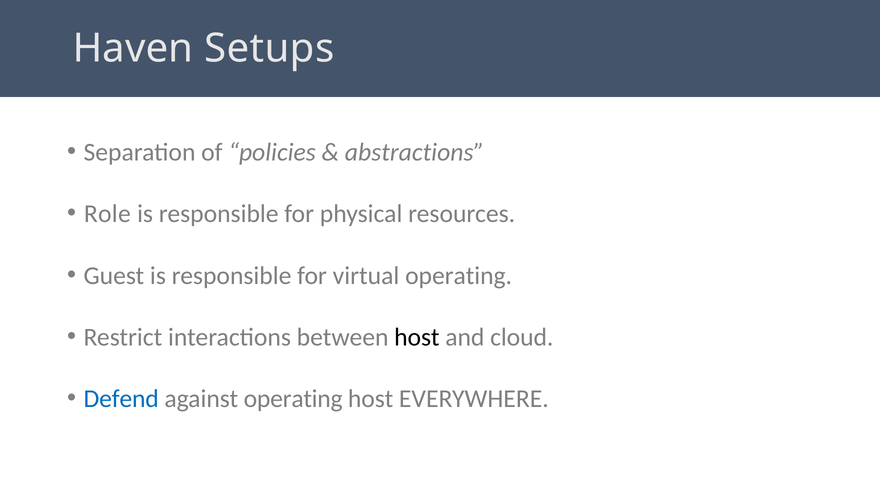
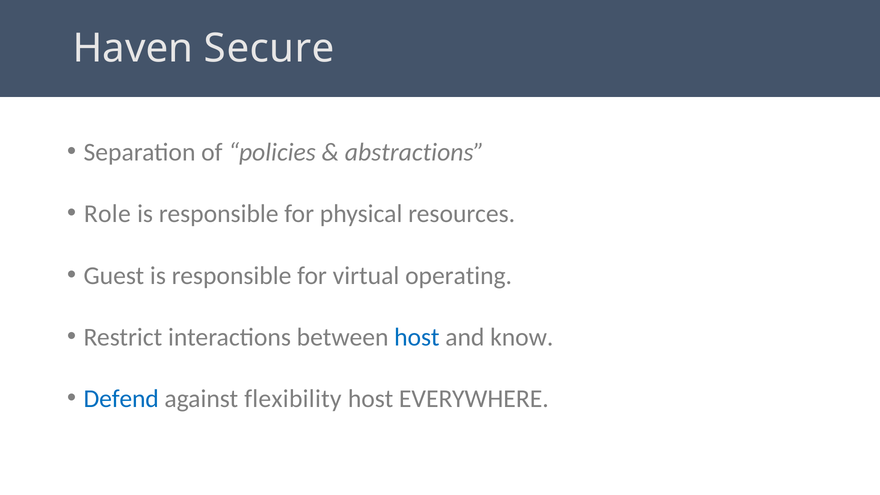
Setups: Setups -> Secure
host at (417, 337) colour: black -> blue
cloud: cloud -> know
against operating: operating -> flexibility
